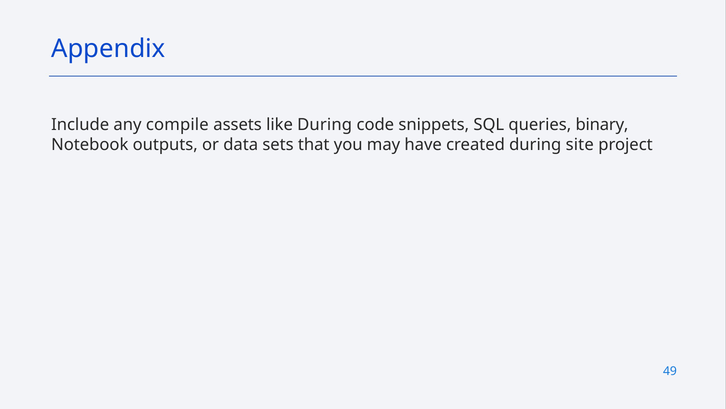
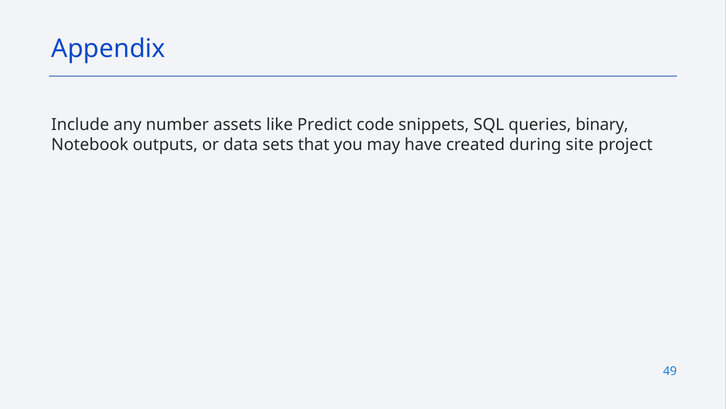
compile: compile -> number
like During: During -> Predict
